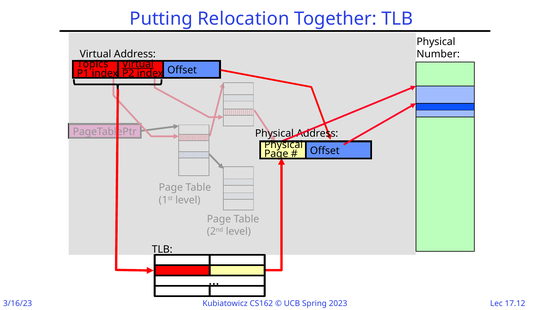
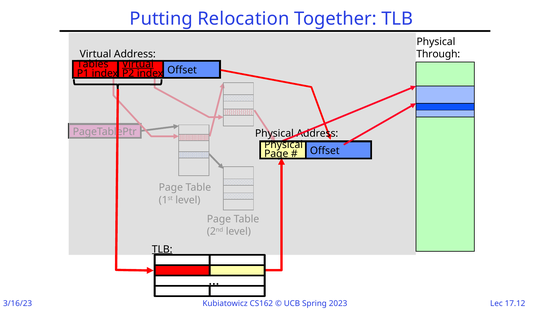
Number: Number -> Through
Topics: Topics -> Tables
TLB at (162, 249) underline: none -> present
